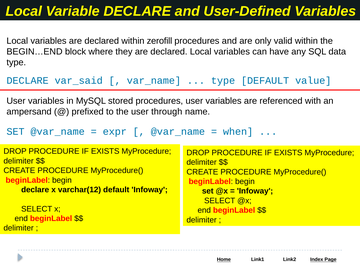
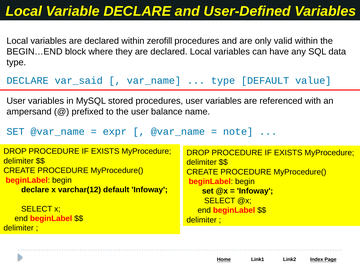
through: through -> balance
when: when -> note
